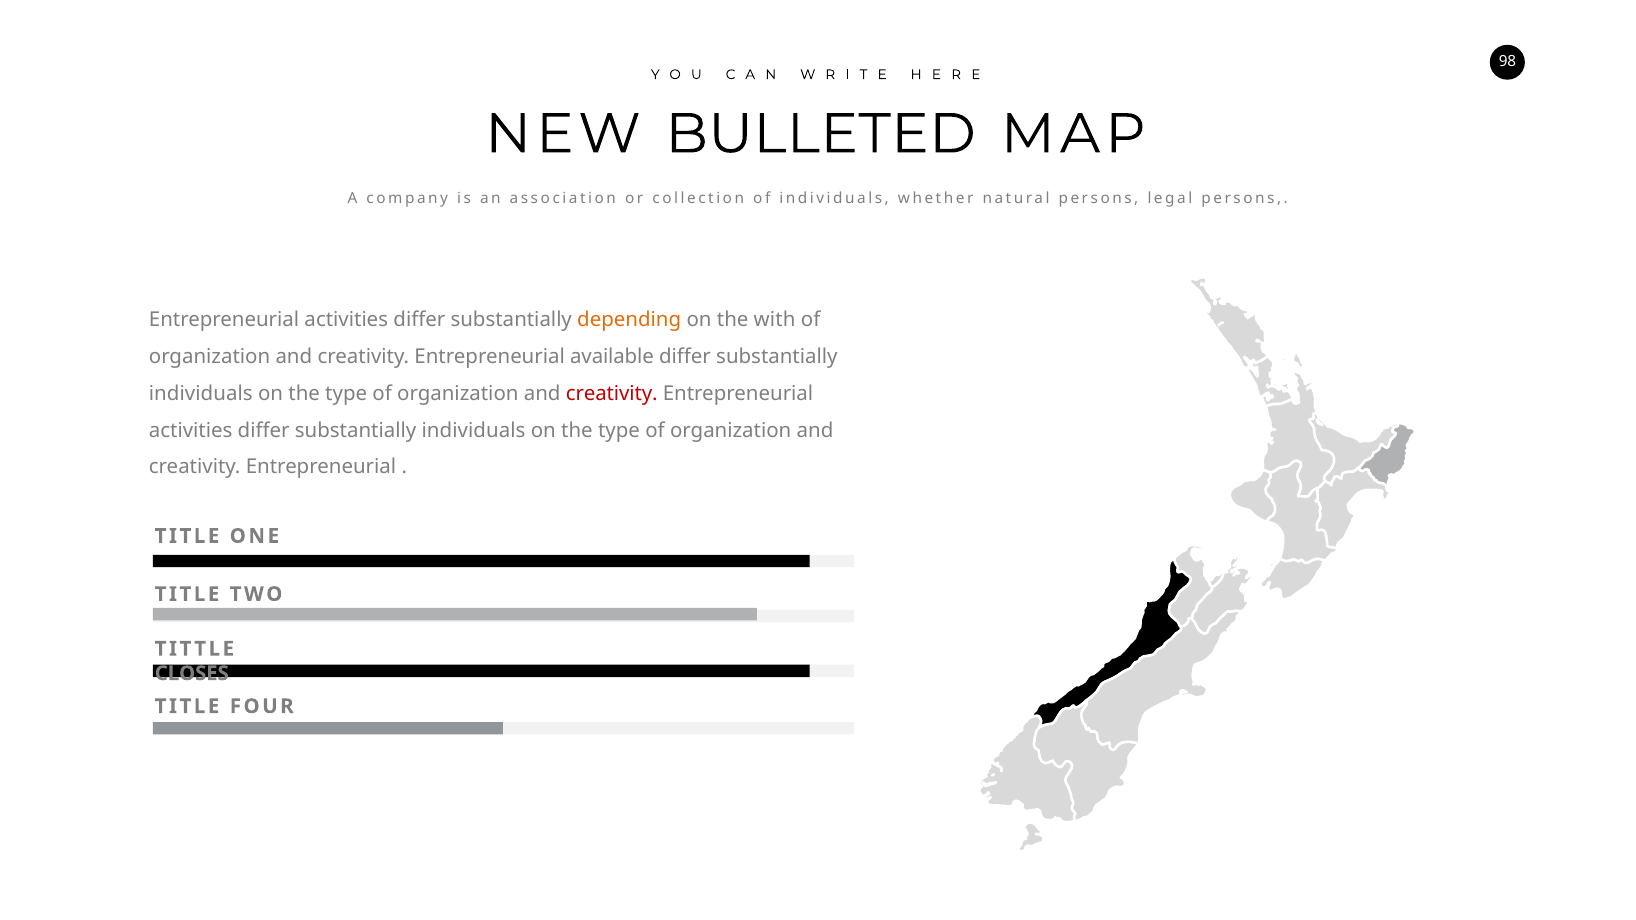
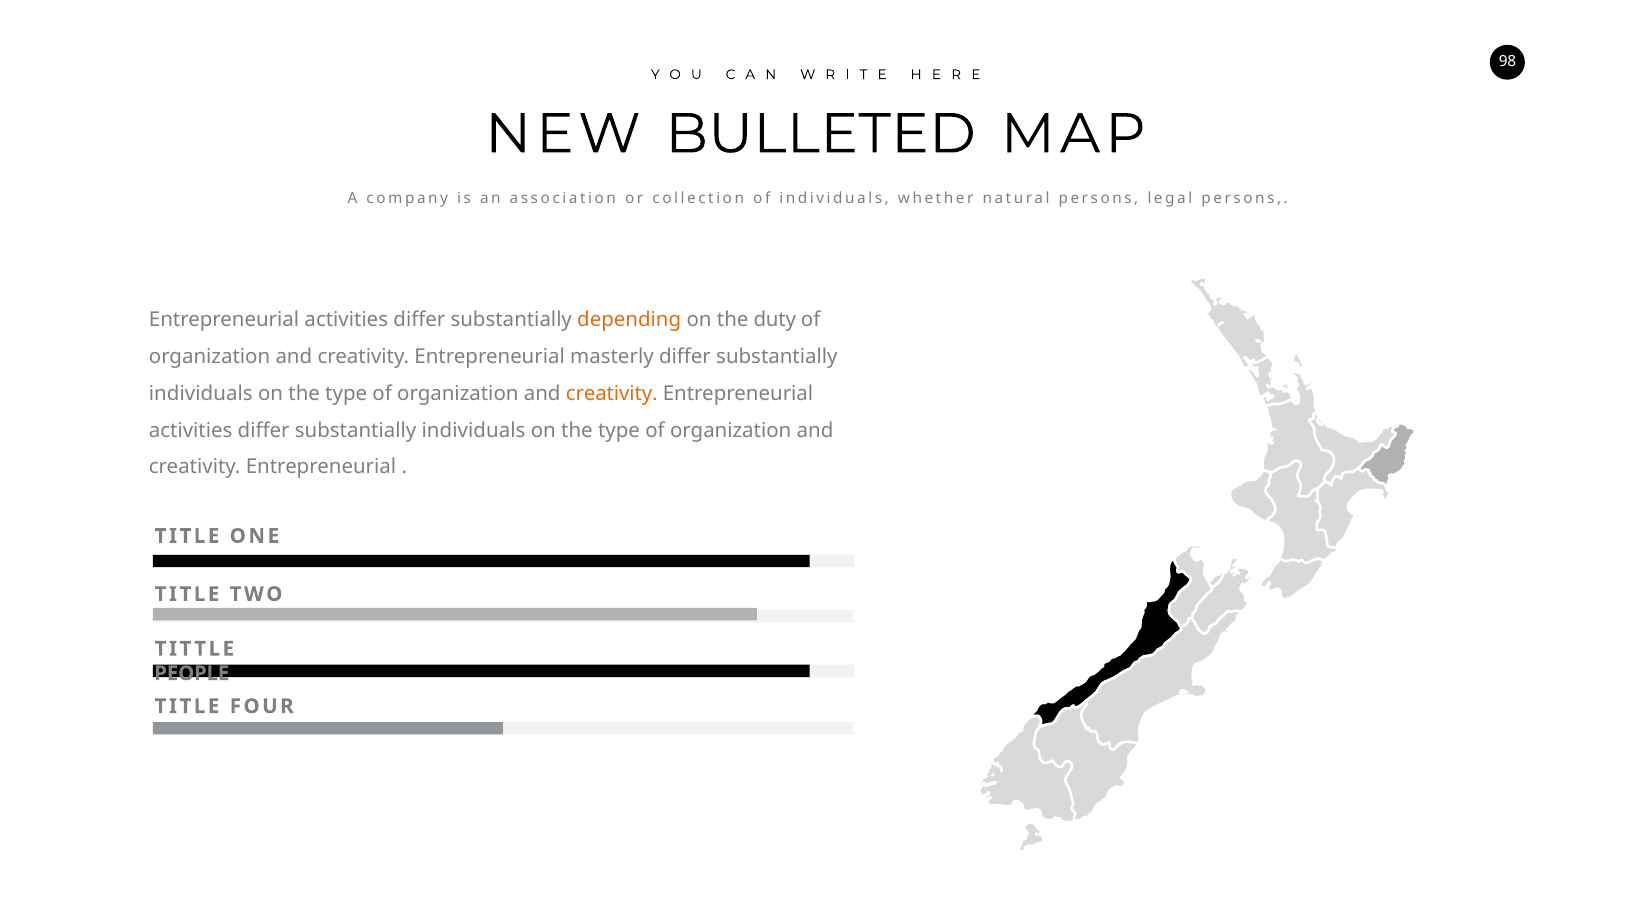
with: with -> duty
available: available -> masterly
creativity at (612, 394) colour: red -> orange
CLOSES: CLOSES -> PEOPLE
